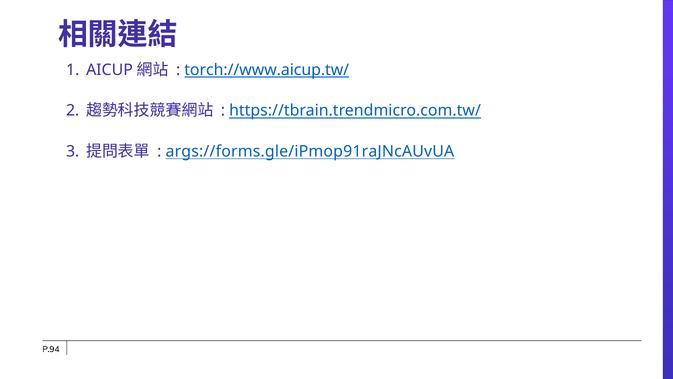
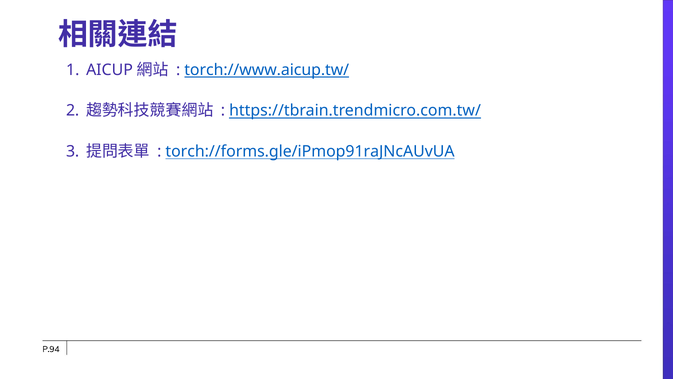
args://forms.gle/iPmop91raJNcAUvUA: args://forms.gle/iPmop91raJNcAUvUA -> torch://forms.gle/iPmop91raJNcAUvUA
